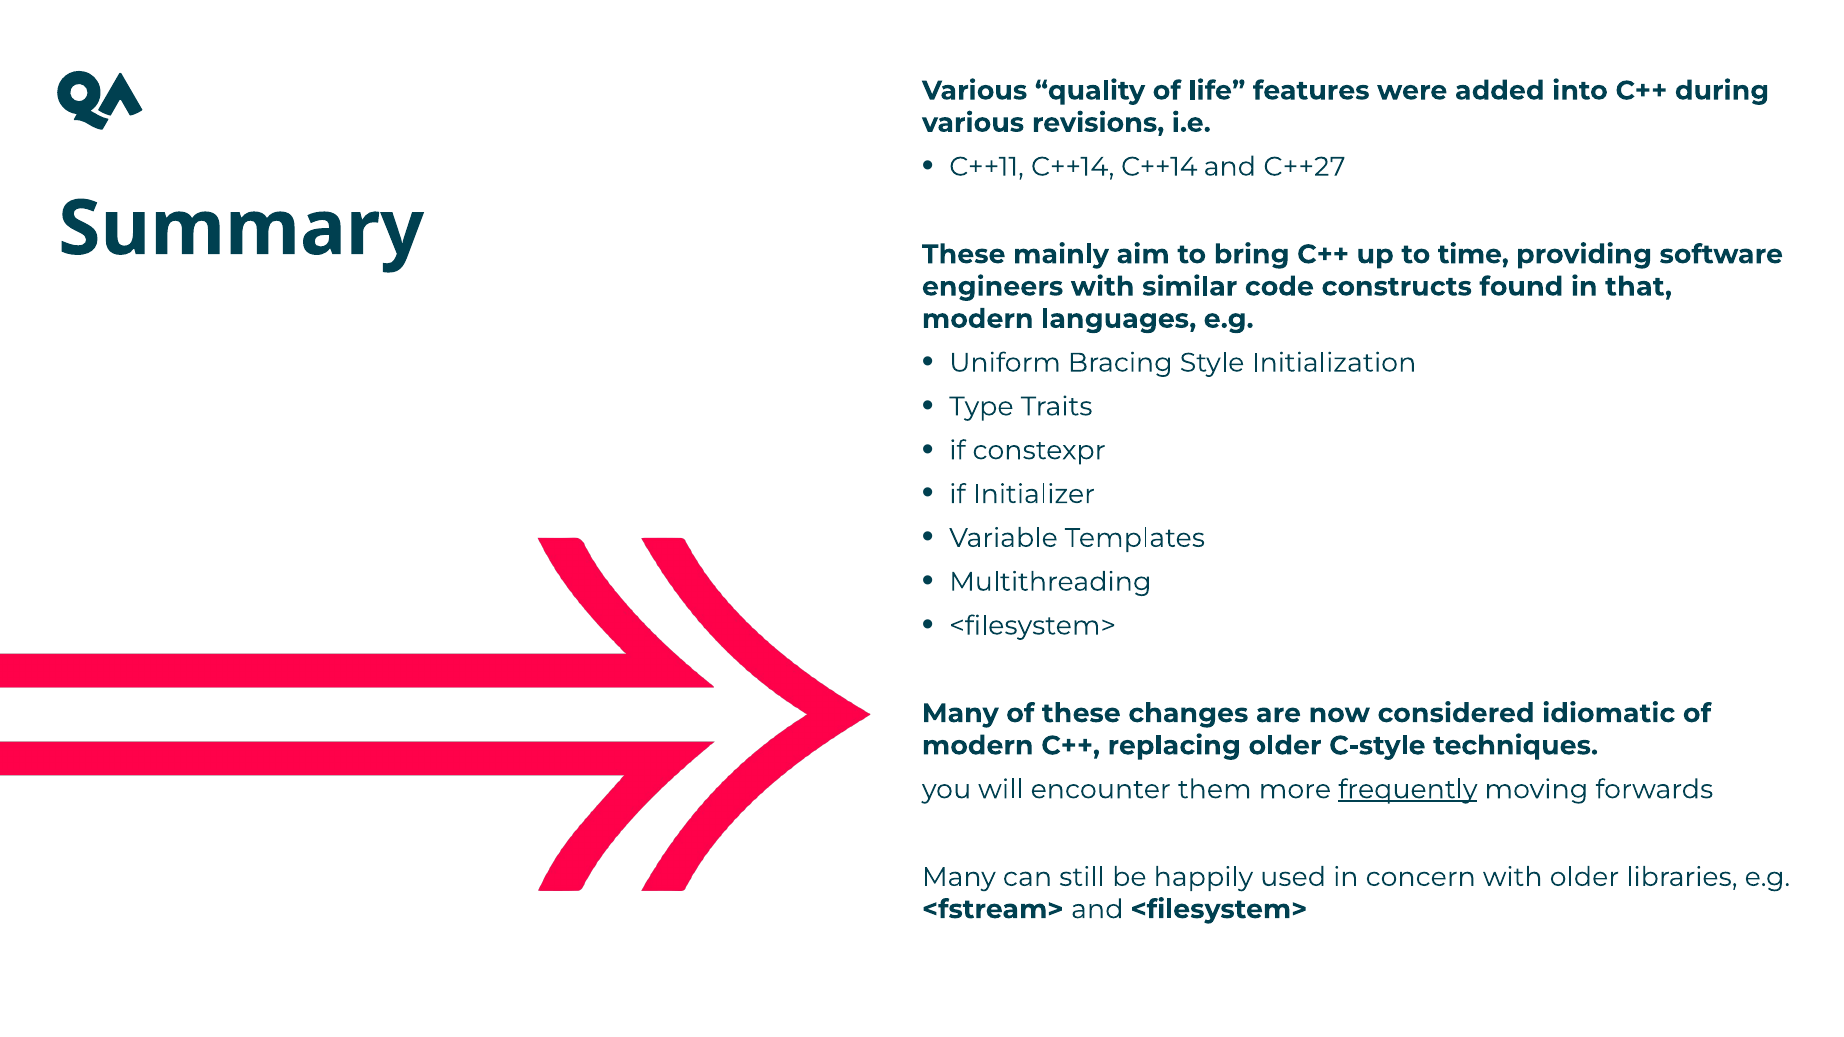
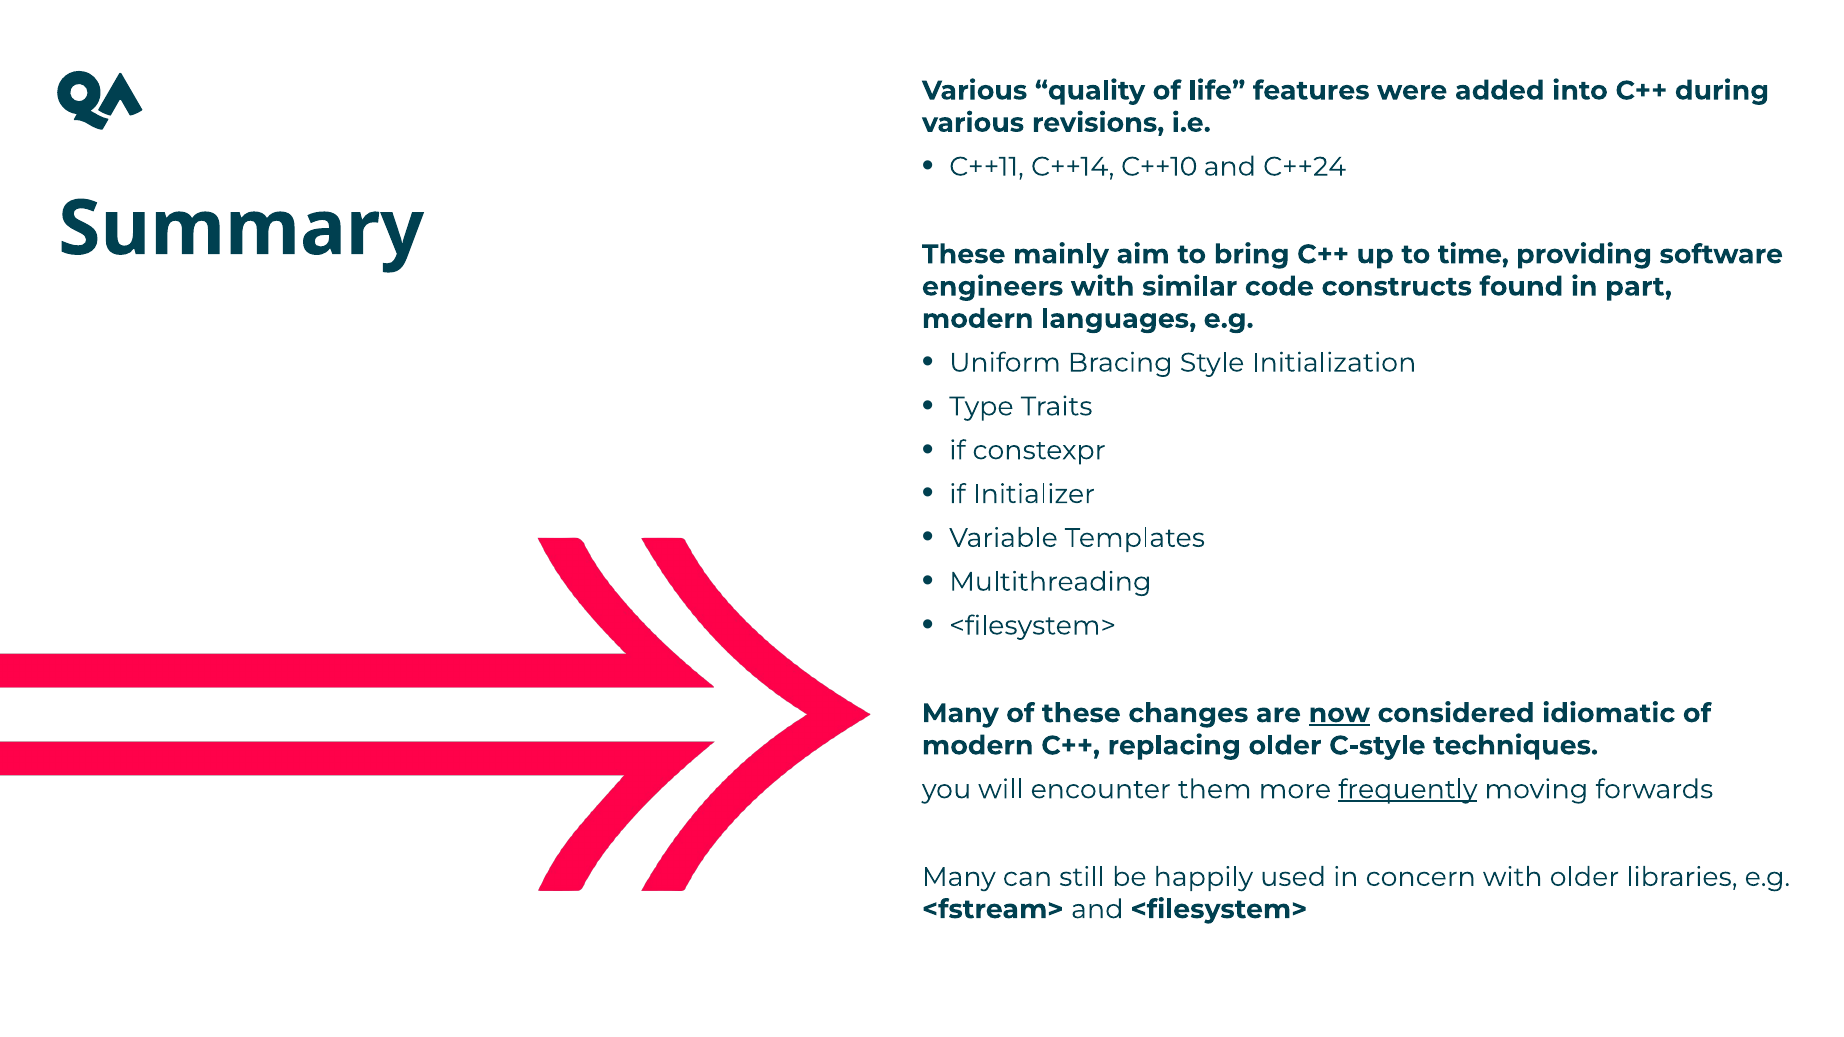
C++14 C++14: C++14 -> C++10
C++27: C++27 -> C++24
that: that -> part
now underline: none -> present
